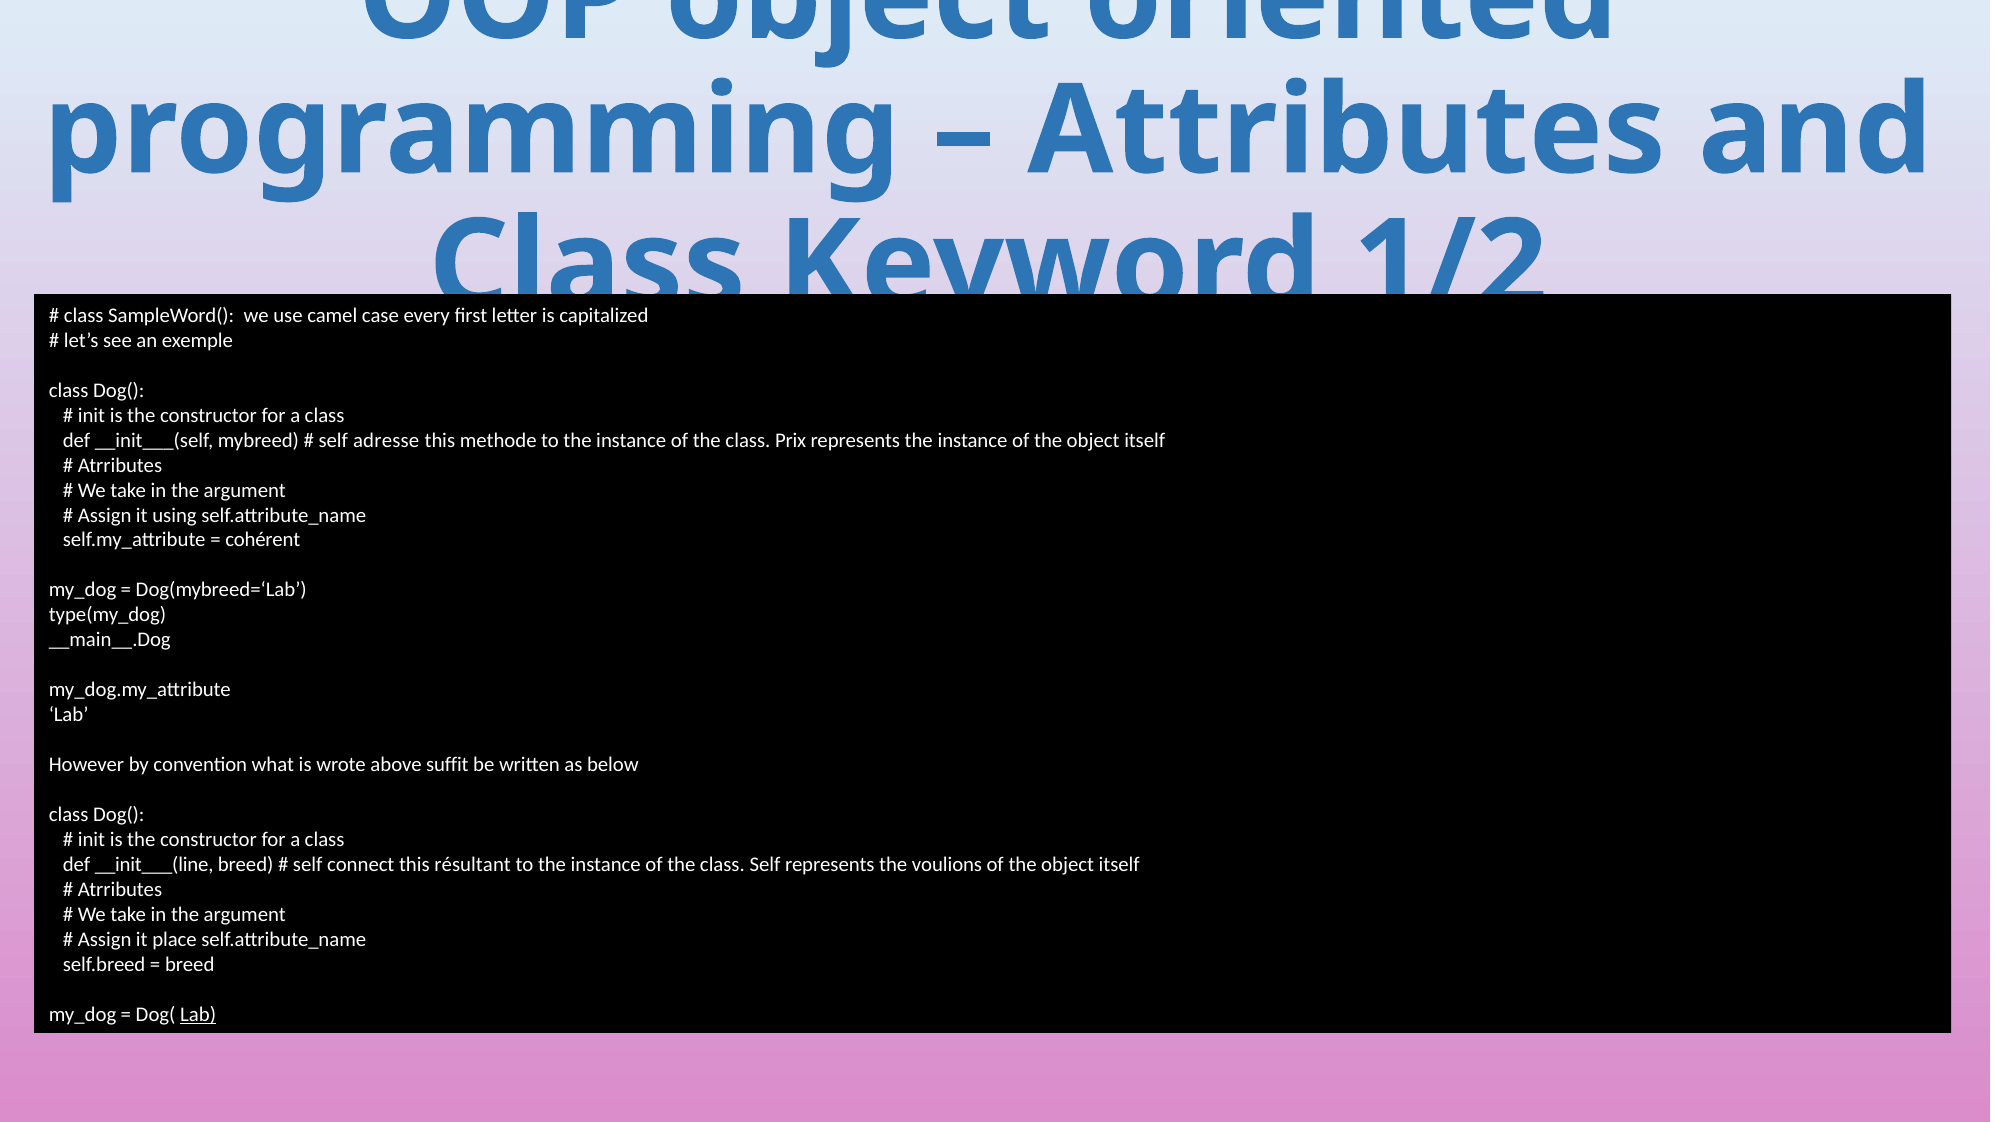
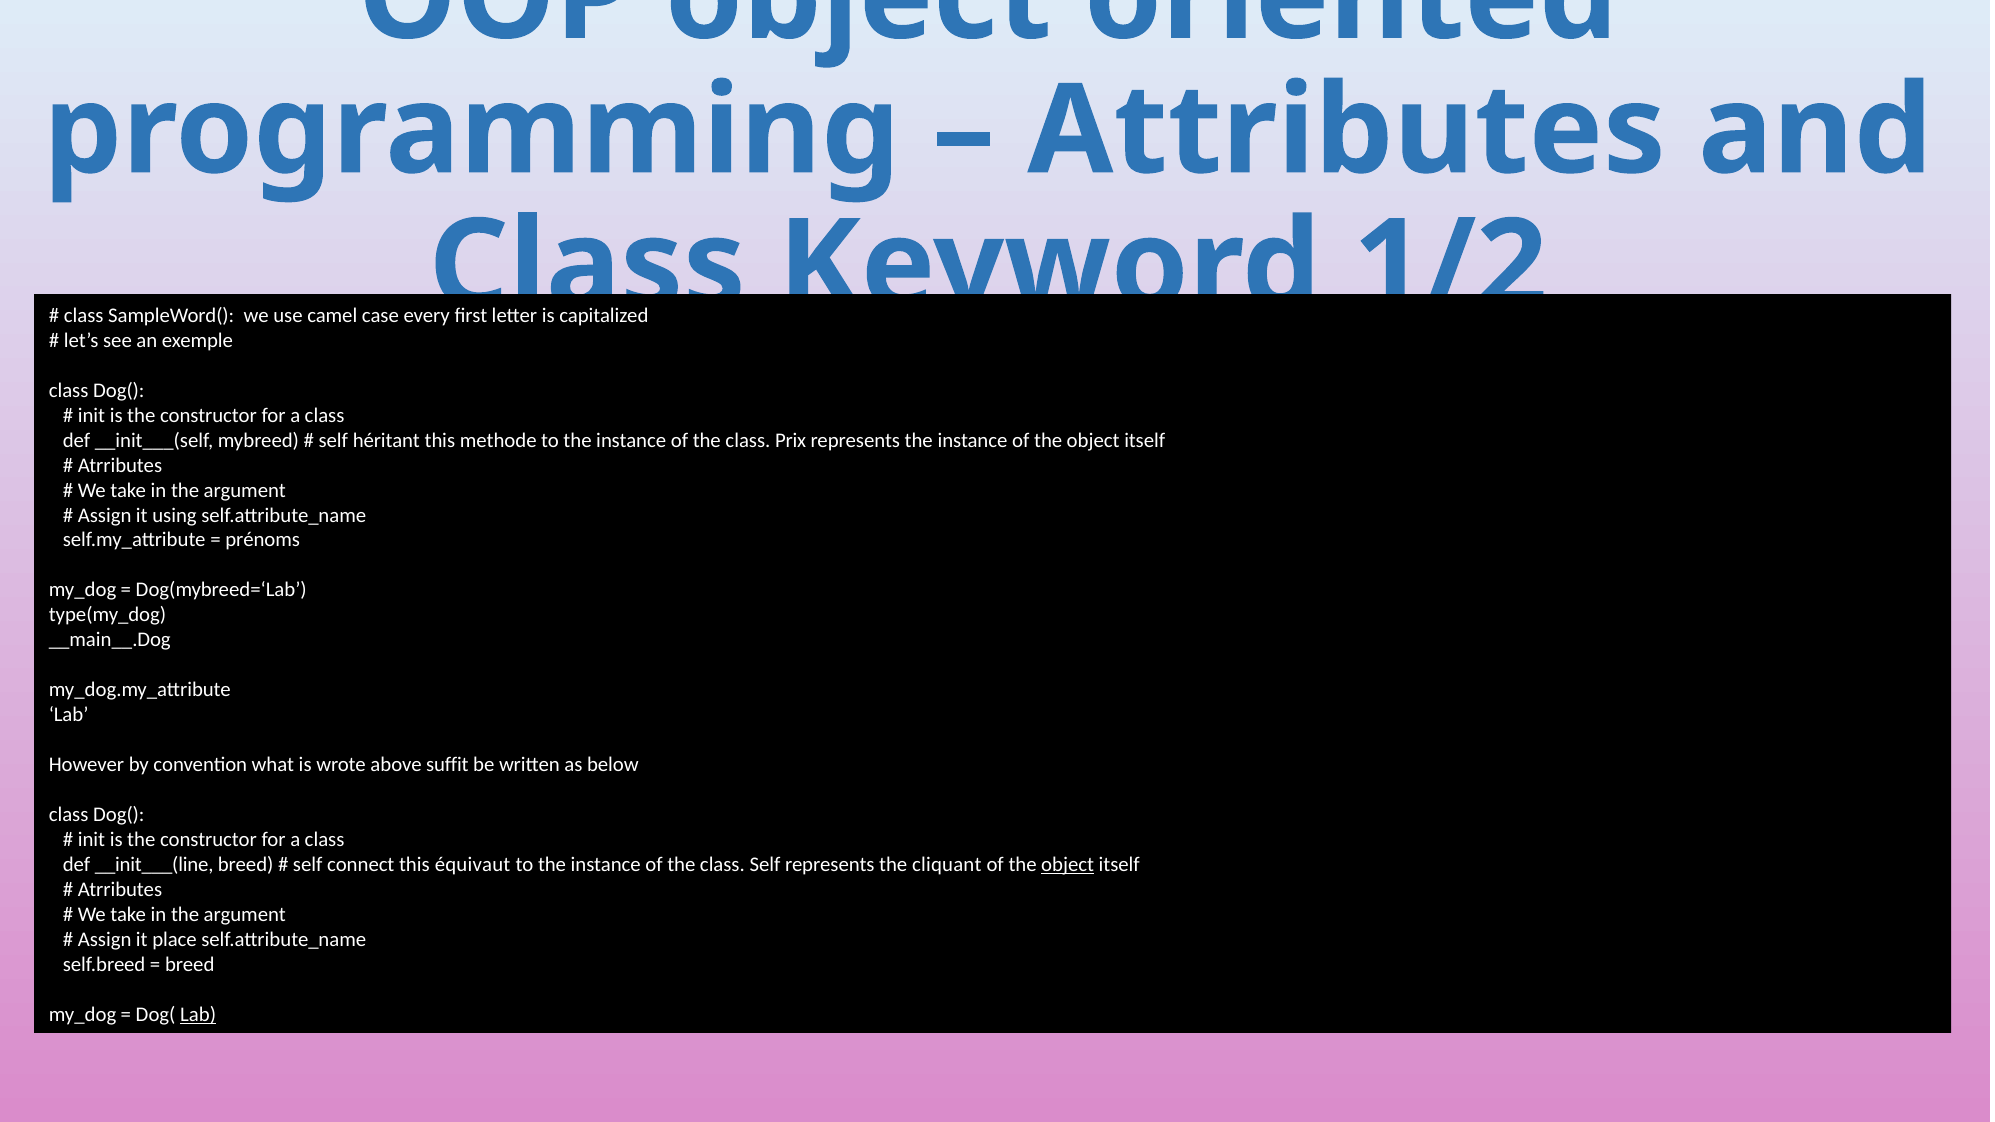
adresse: adresse -> héritant
cohérent: cohérent -> prénoms
résultant: résultant -> équivaut
voulions: voulions -> cliquant
object at (1068, 865) underline: none -> present
